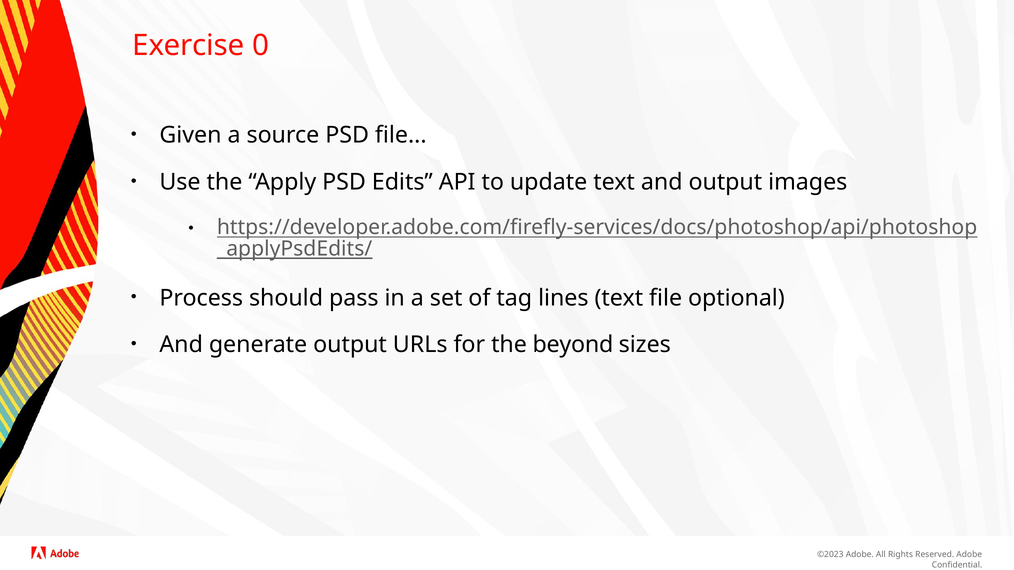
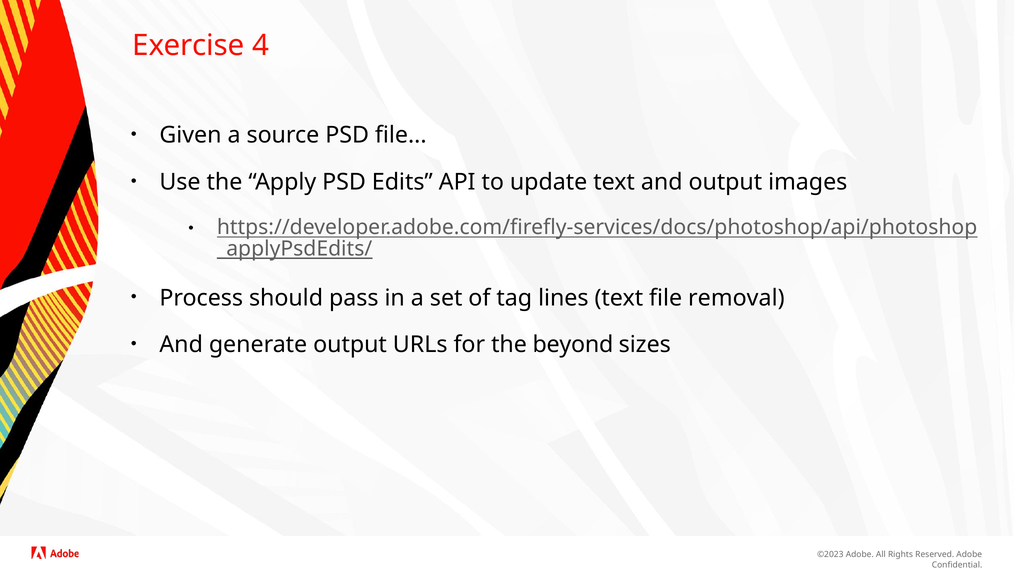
0: 0 -> 4
optional: optional -> removal
